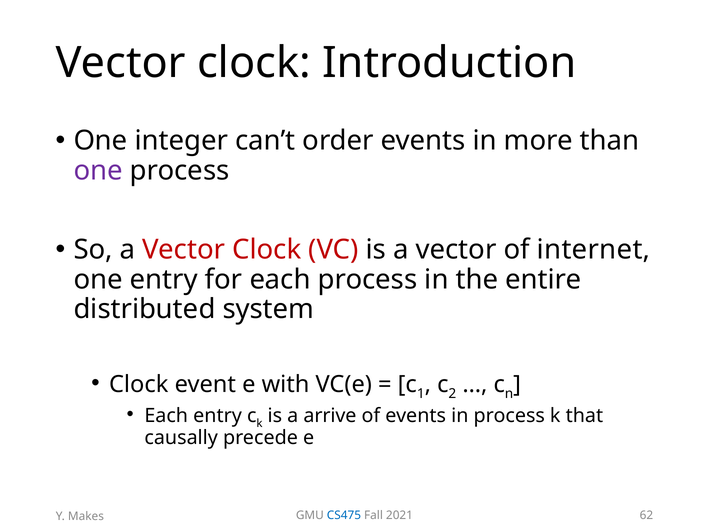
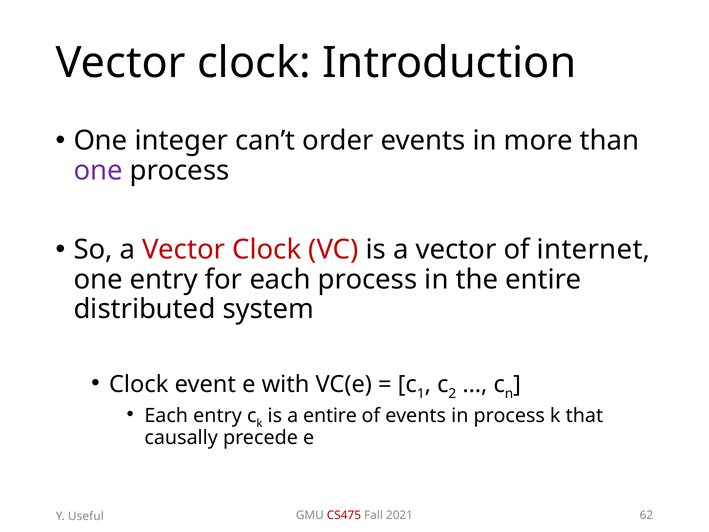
a arrive: arrive -> entire
CS475 colour: blue -> red
Makes: Makes -> Useful
